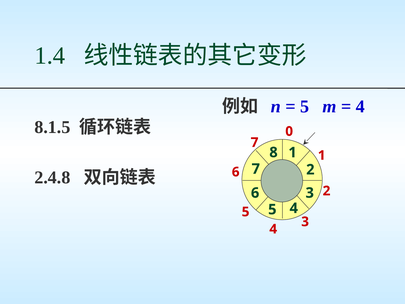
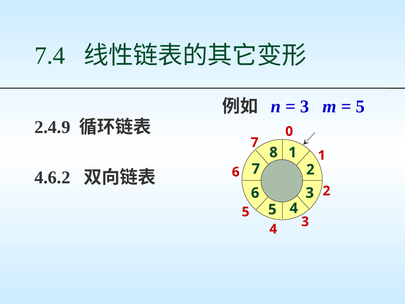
1.4: 1.4 -> 7.4
5 at (305, 107): 5 -> 3
4 at (360, 107): 4 -> 5
8.1.5: 8.1.5 -> 2.4.9
2.4.8: 2.4.8 -> 4.6.2
